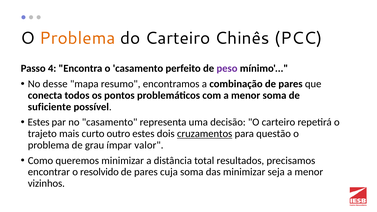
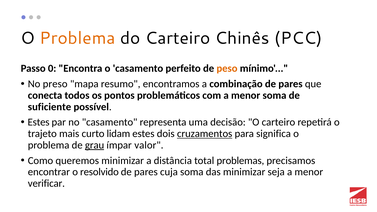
4: 4 -> 0
peso colour: purple -> orange
desse: desse -> preso
outro: outro -> lidam
questão: questão -> significa
grau underline: none -> present
resultados: resultados -> problemas
vizinhos: vizinhos -> verificar
